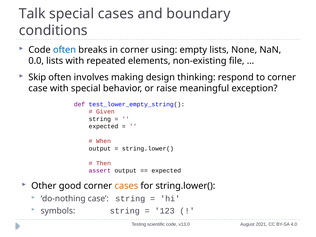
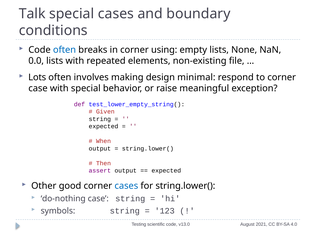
Skip: Skip -> Lots
thinking: thinking -> minimal
cases at (126, 186) colour: orange -> blue
